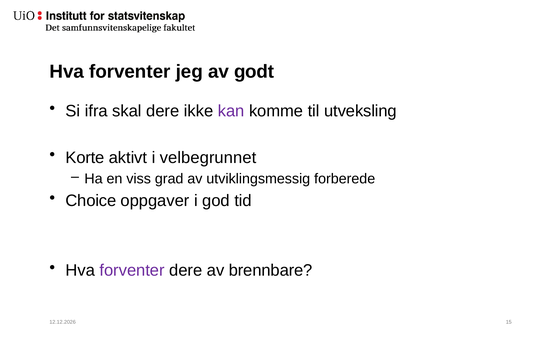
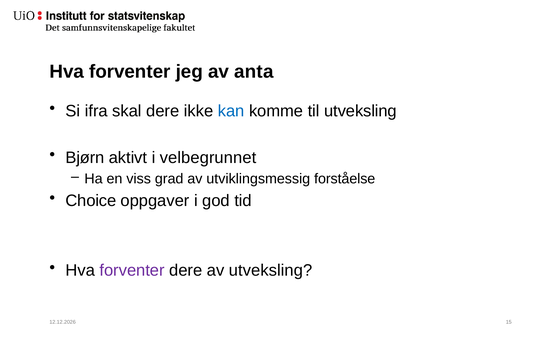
godt: godt -> anta
kan colour: purple -> blue
Korte: Korte -> Bjørn
forberede: forberede -> forståelse
av brennbare: brennbare -> utveksling
